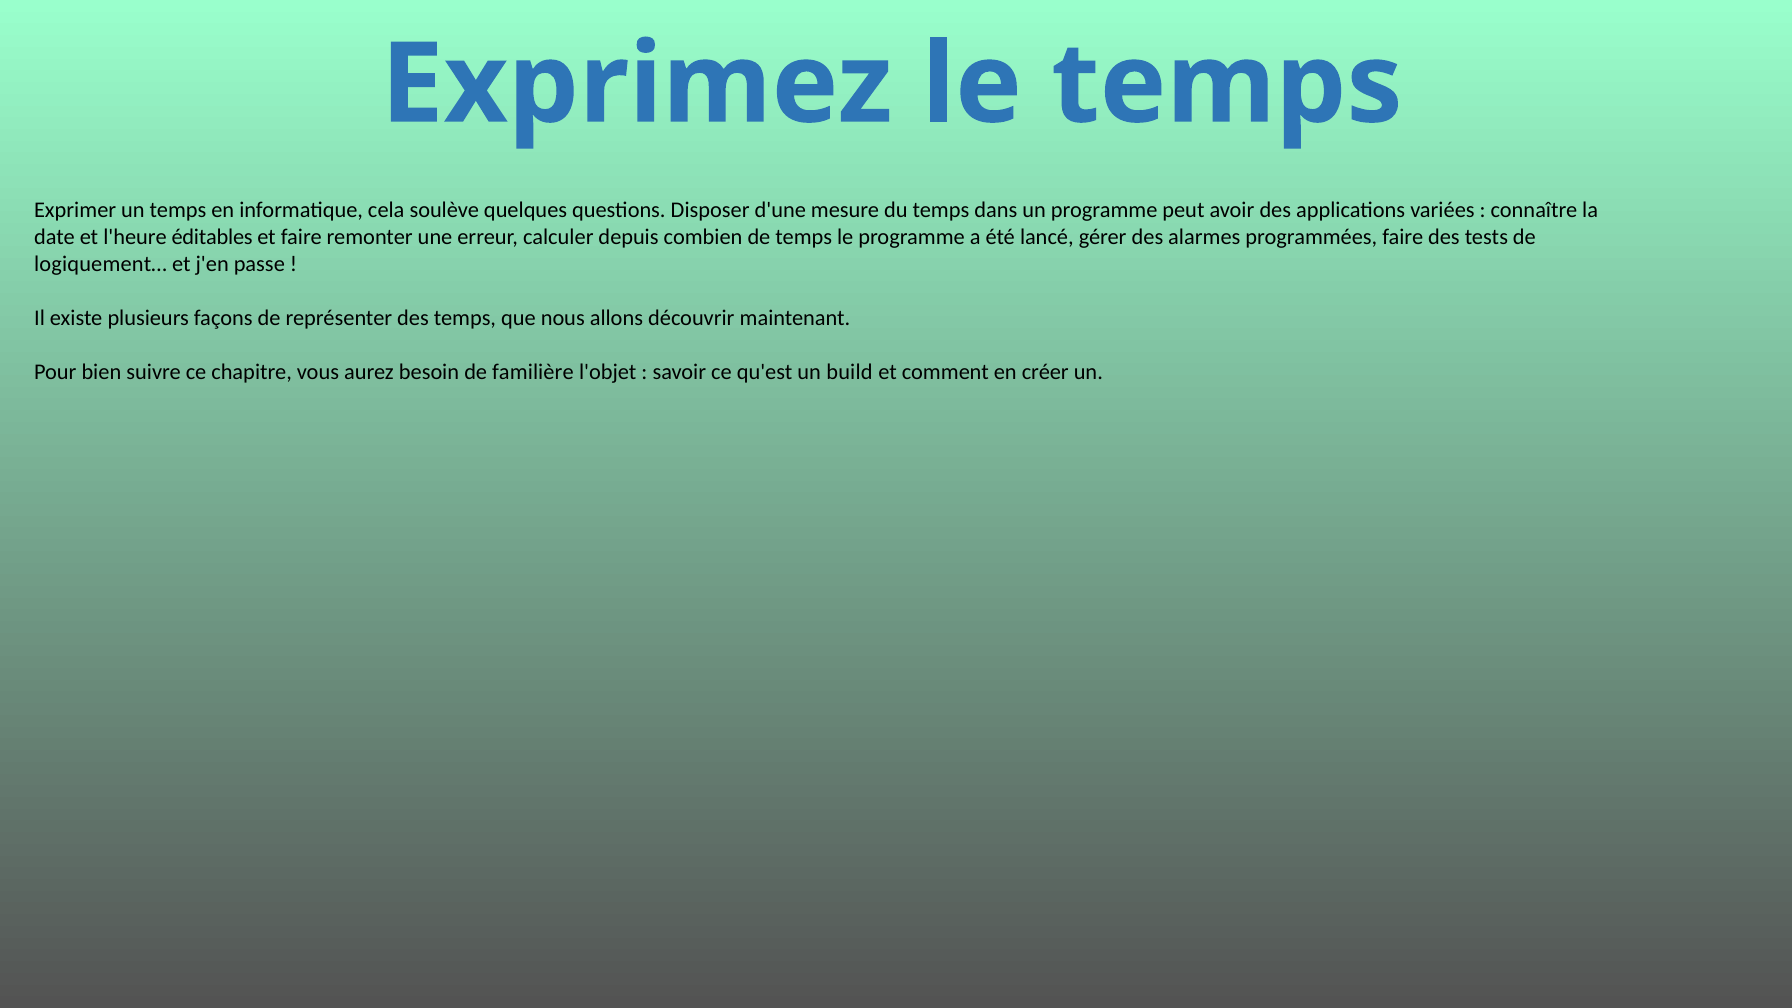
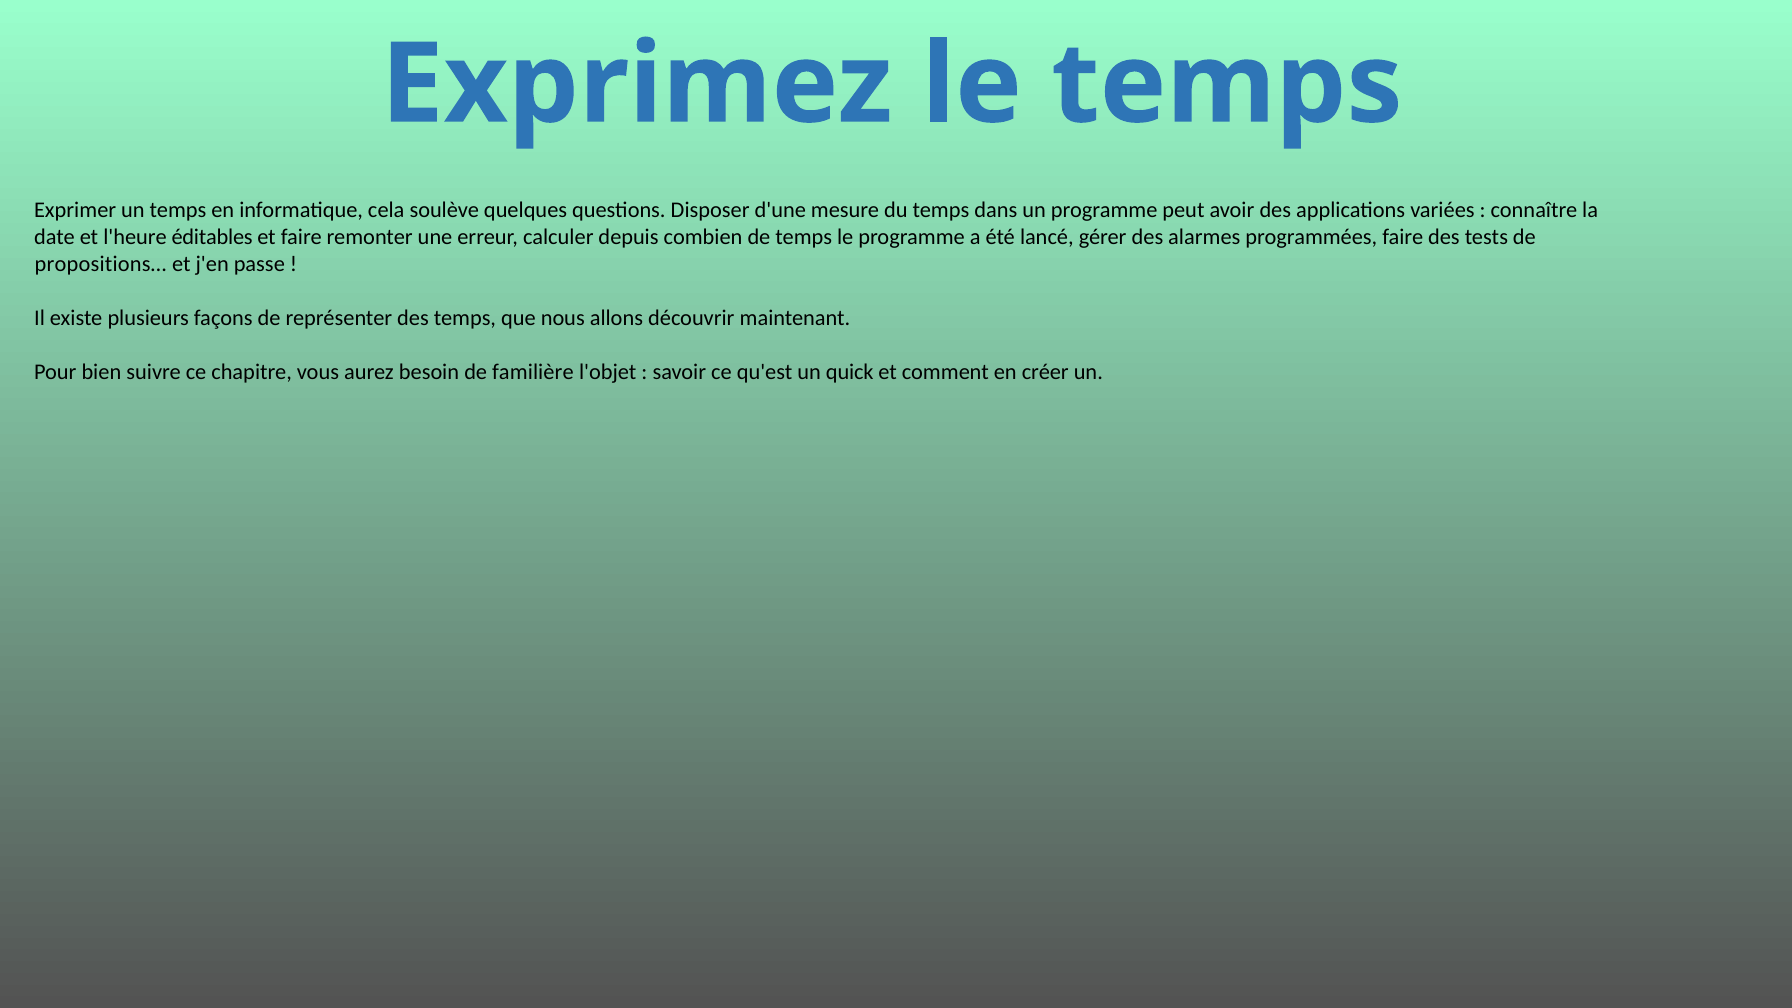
logiquement…: logiquement… -> propositions…
build: build -> quick
